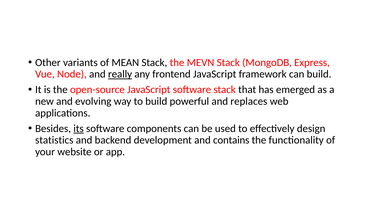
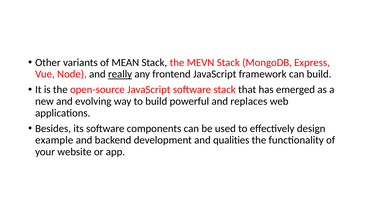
its underline: present -> none
statistics: statistics -> example
contains: contains -> qualities
